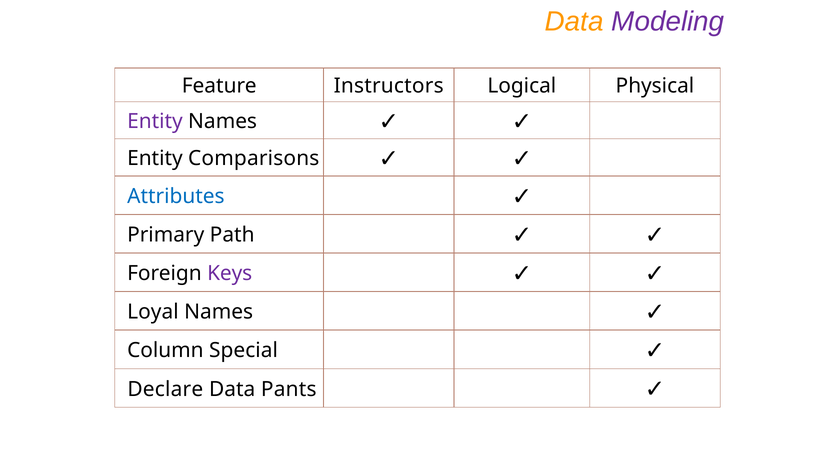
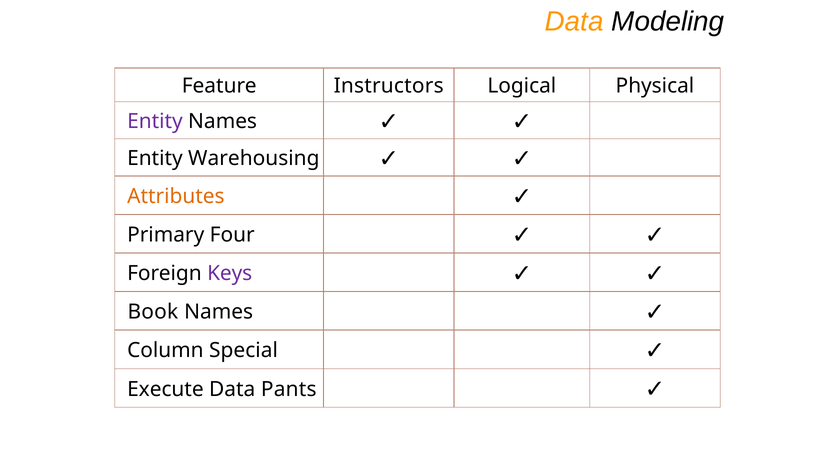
Modeling colour: purple -> black
Comparisons: Comparisons -> Warehousing
Attributes colour: blue -> orange
Path: Path -> Four
Loyal: Loyal -> Book
Declare: Declare -> Execute
